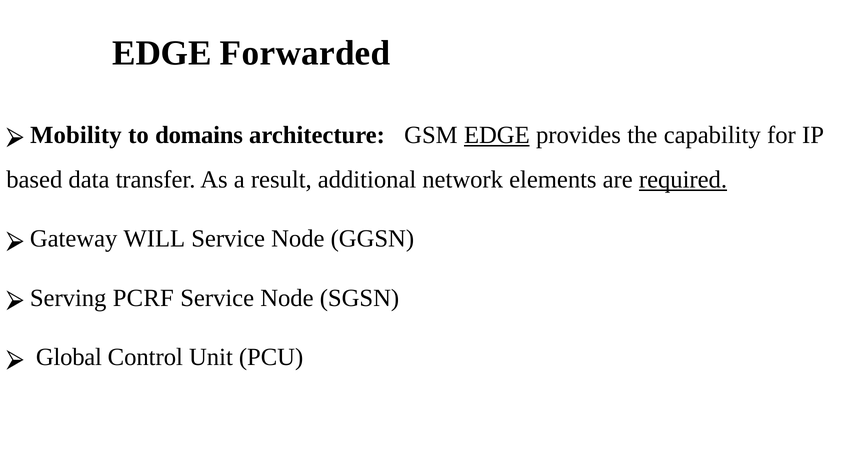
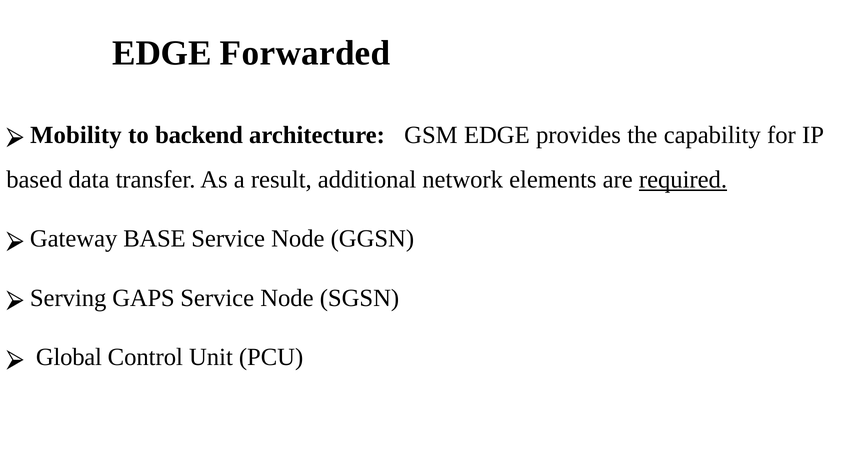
domains: domains -> backend
EDGE at (497, 135) underline: present -> none
WILL: WILL -> BASE
PCRF: PCRF -> GAPS
